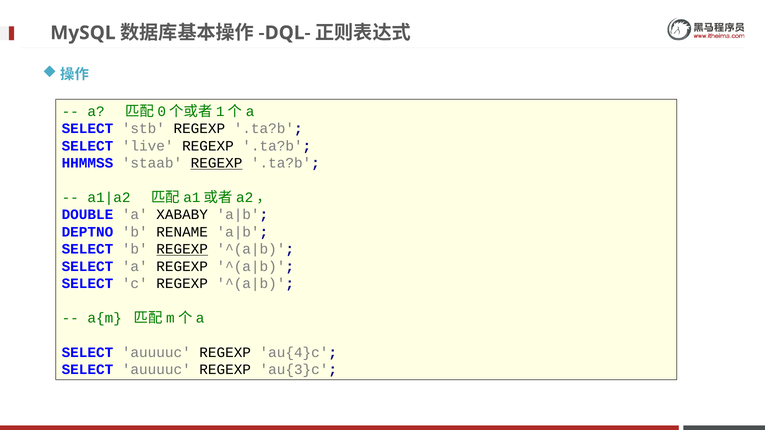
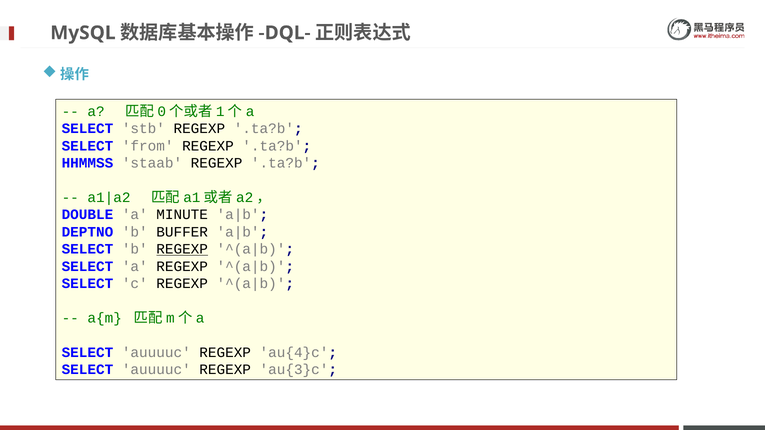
live: live -> from
REGEXP at (217, 163) underline: present -> none
XABABY: XABABY -> MINUTE
RENAME: RENAME -> BUFFER
